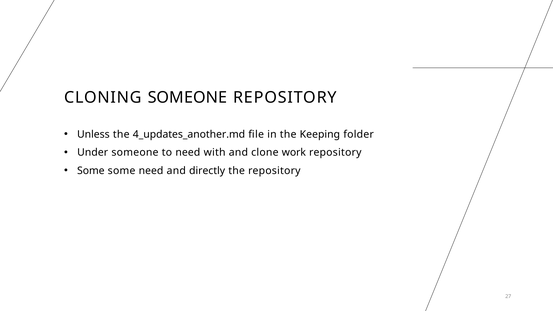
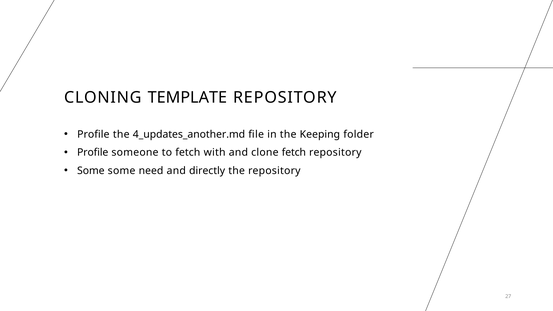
CLONING SOMEONE: SOMEONE -> TEMPLATE
Unless at (93, 134): Unless -> Profile
Under at (93, 153): Under -> Profile
to need: need -> fetch
clone work: work -> fetch
